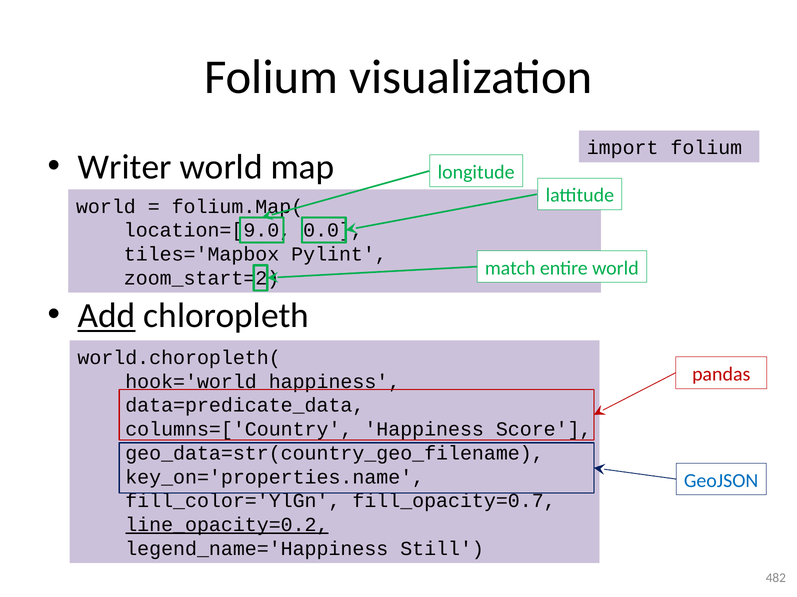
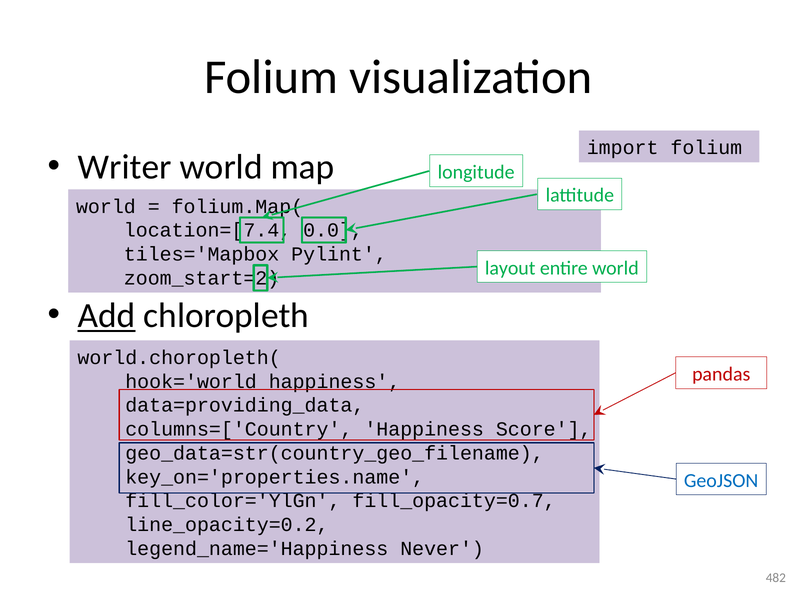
location=[9.0: location=[9.0 -> location=[7.4
match: match -> layout
data=predicate_data: data=predicate_data -> data=providing_data
line_opacity=0.2 underline: present -> none
Still: Still -> Never
